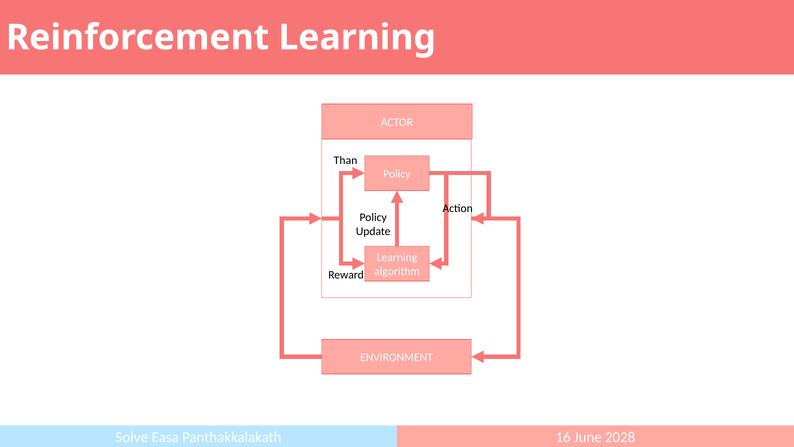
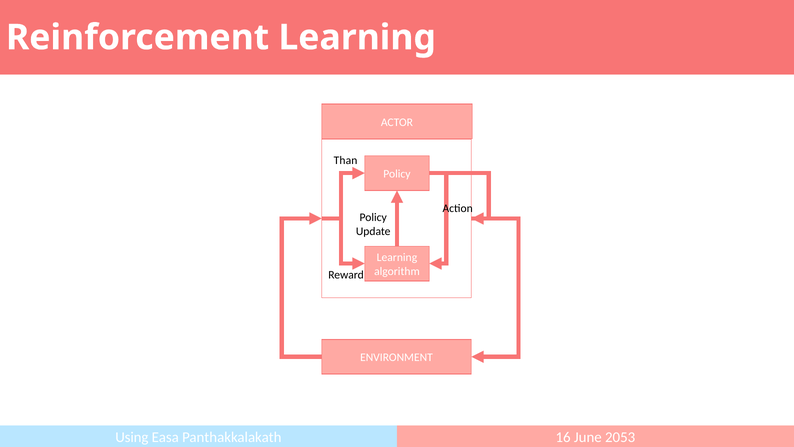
Solve: Solve -> Using
2028: 2028 -> 2053
